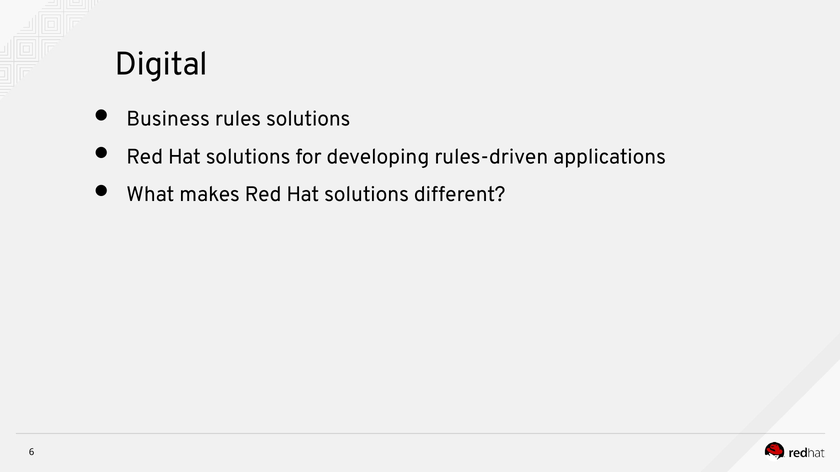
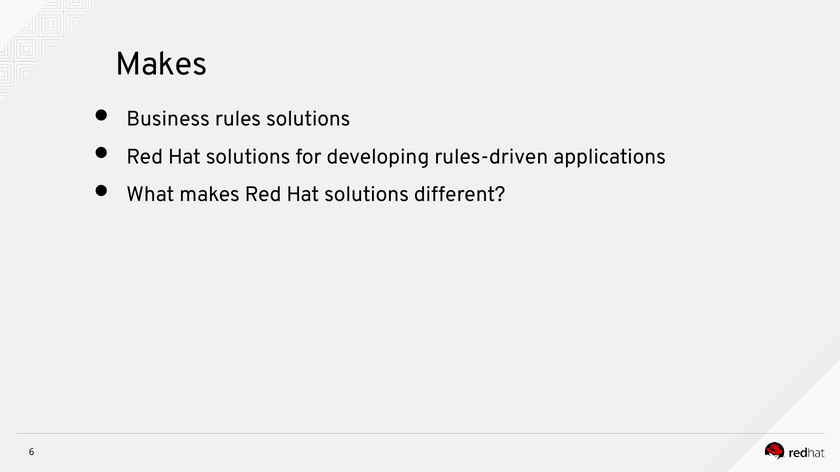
Digital at (161, 64): Digital -> Makes
